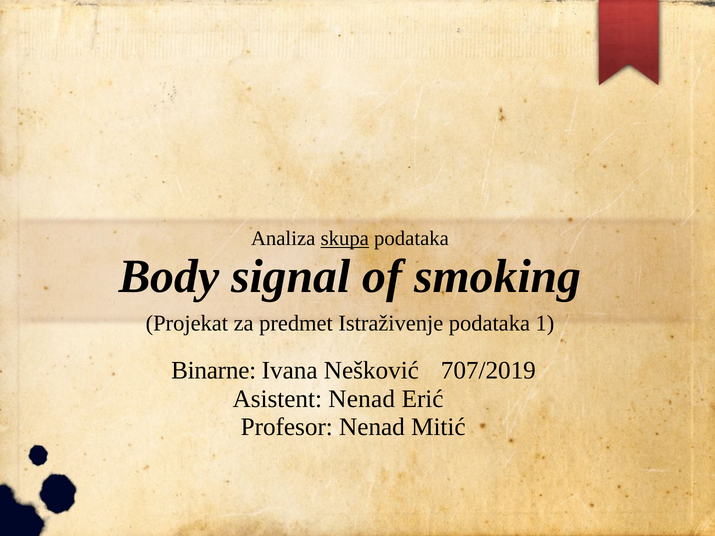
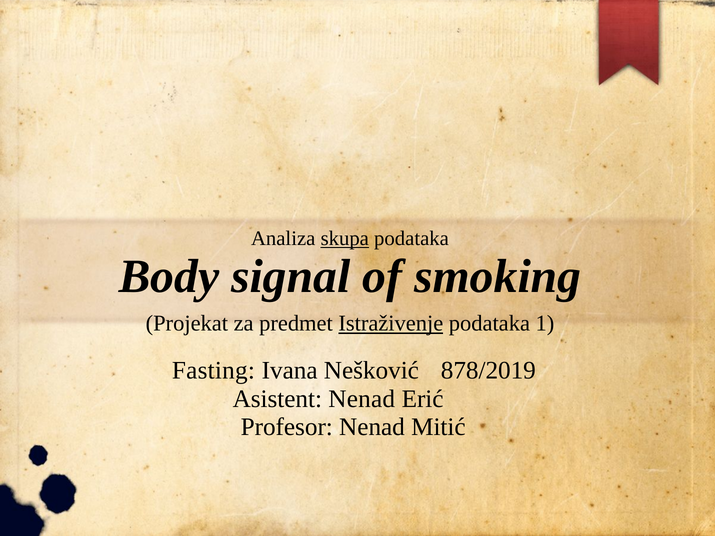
Istraživenje underline: none -> present
Binarne: Binarne -> Fasting
707/2019: 707/2019 -> 878/2019
